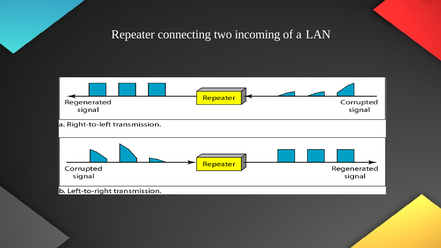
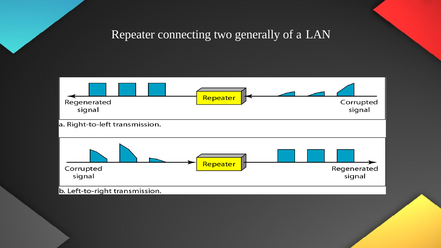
incoming: incoming -> generally
